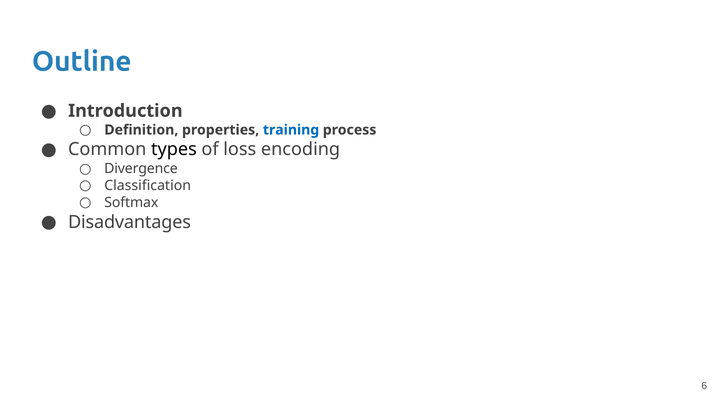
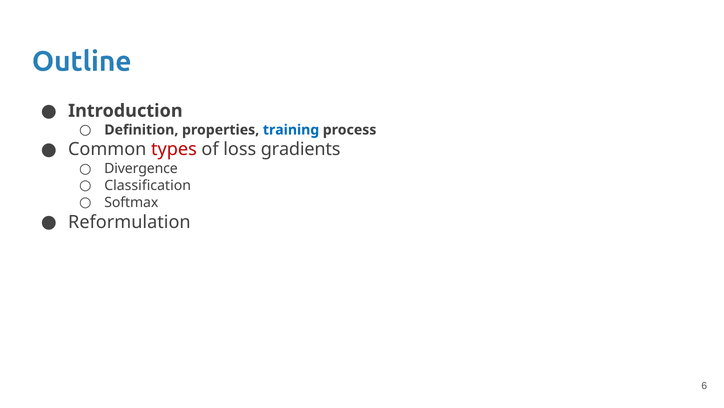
types colour: black -> red
encoding: encoding -> gradients
Disadvantages: Disadvantages -> Reformulation
